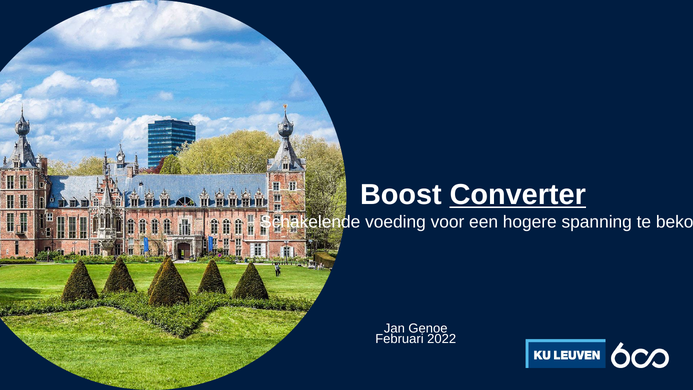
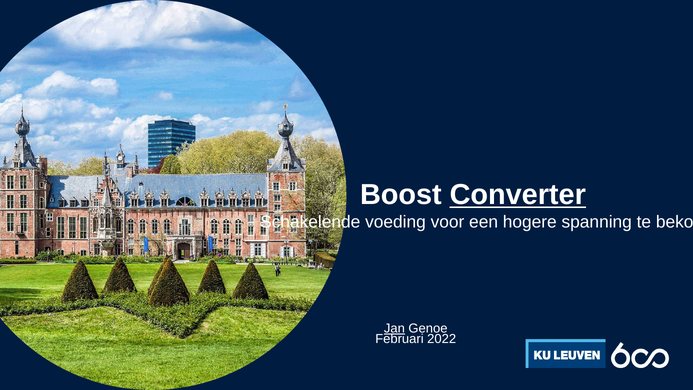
Jan underline: none -> present
